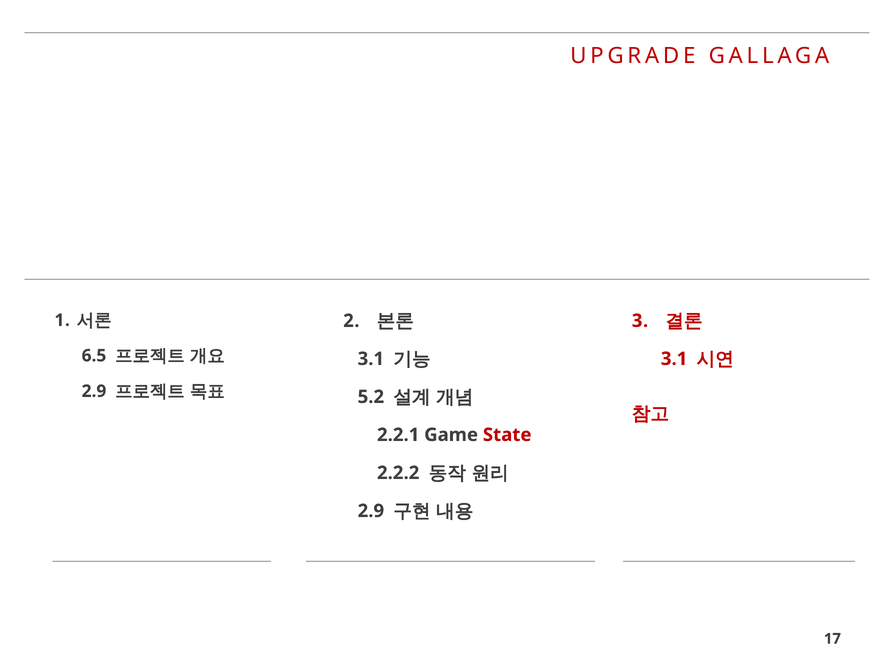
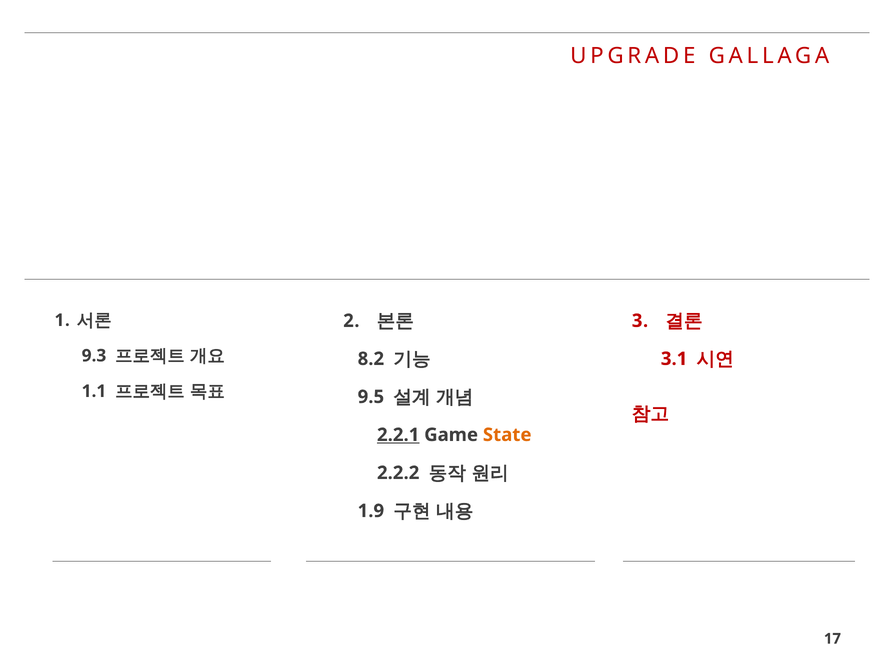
6.5: 6.5 -> 9.3
3.1 at (371, 359): 3.1 -> 8.2
2.9 at (94, 391): 2.9 -> 1.1
5.2: 5.2 -> 9.5
2.2.1 underline: none -> present
State colour: red -> orange
2.9 at (371, 511): 2.9 -> 1.9
